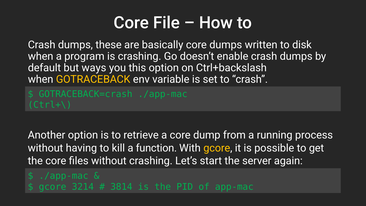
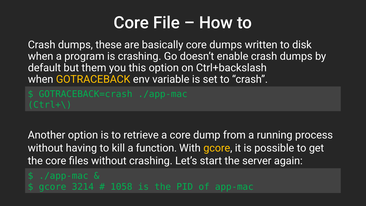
ways: ways -> them
3814: 3814 -> 1058
